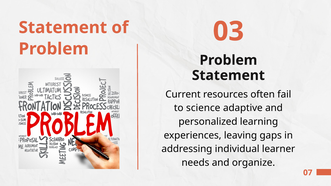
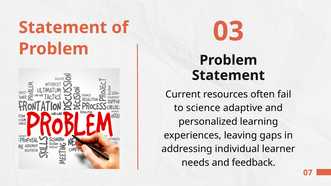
organize: organize -> feedback
